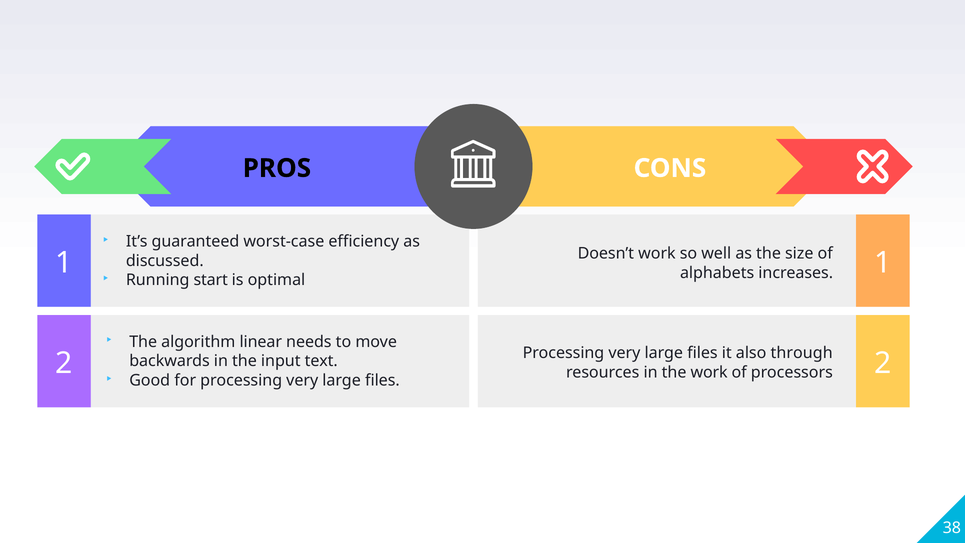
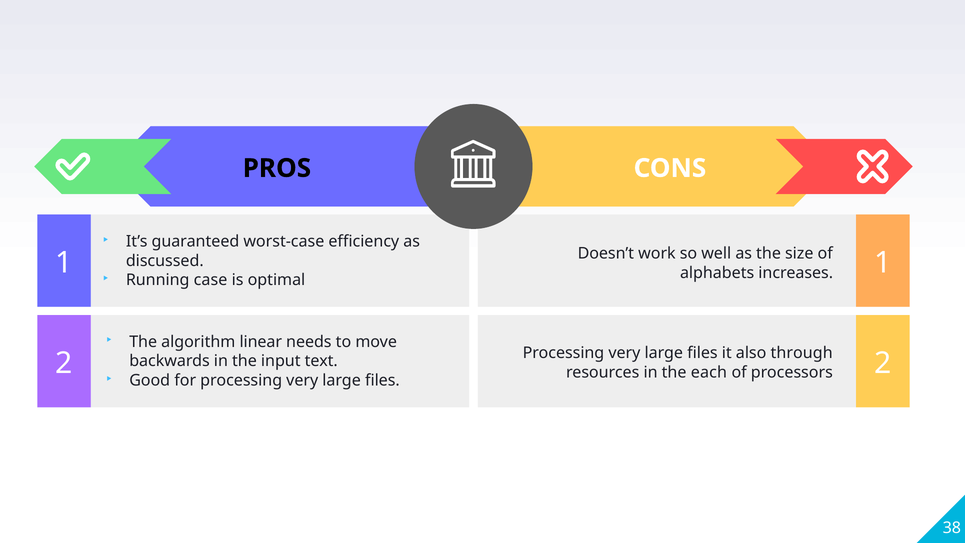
start: start -> case
the work: work -> each
